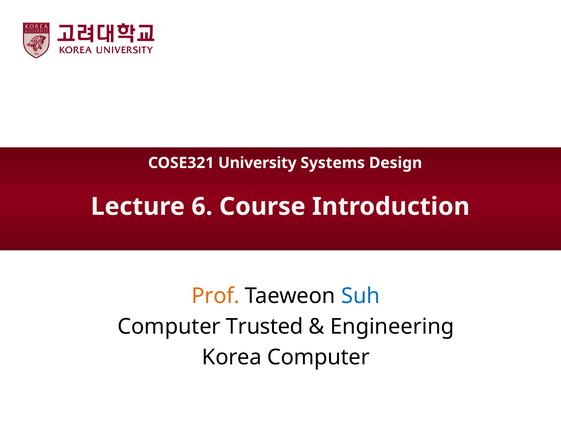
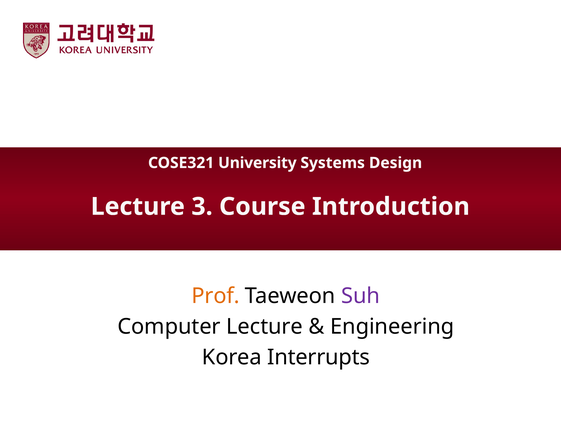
6: 6 -> 3
Suh colour: blue -> purple
Computer Trusted: Trusted -> Lecture
Korea Computer: Computer -> Interrupts
